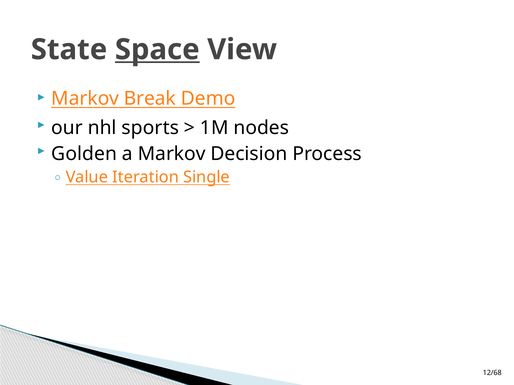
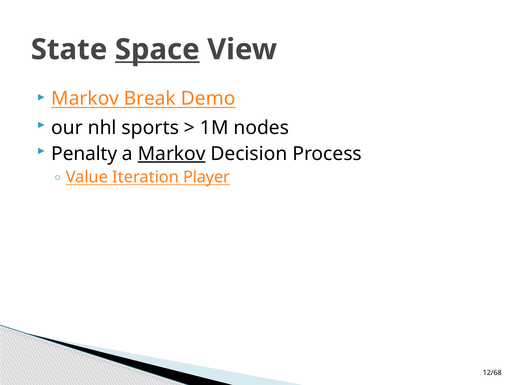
Golden: Golden -> Penalty
Markov at (172, 154) underline: none -> present
Single: Single -> Player
